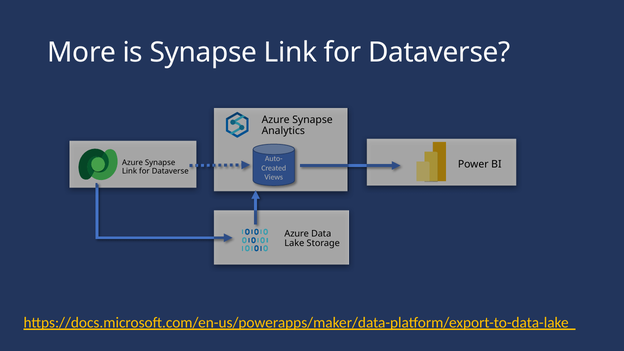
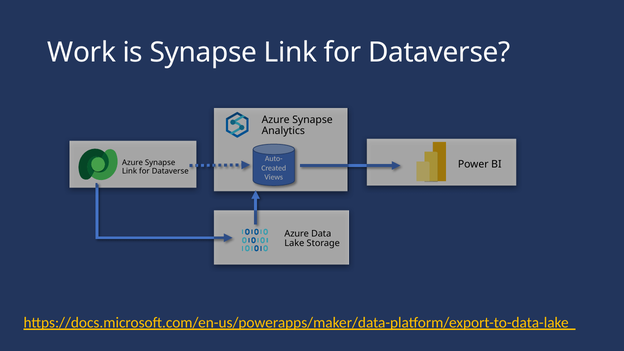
More: More -> Work
